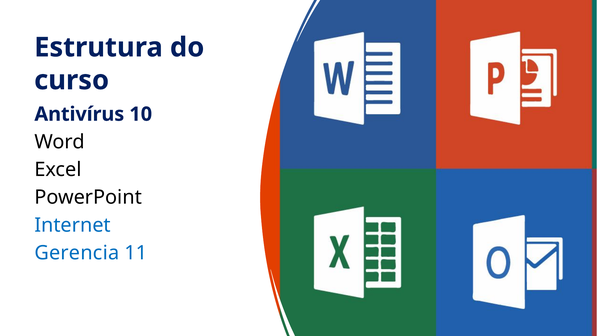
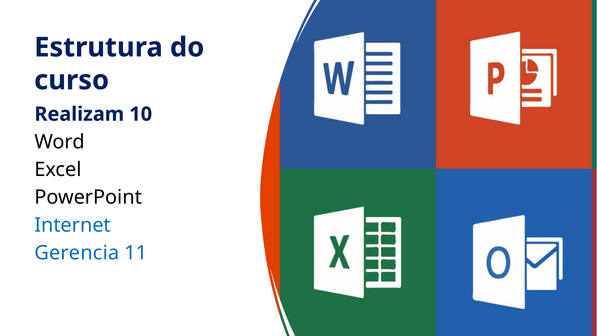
Antivírus: Antivírus -> Realizam
